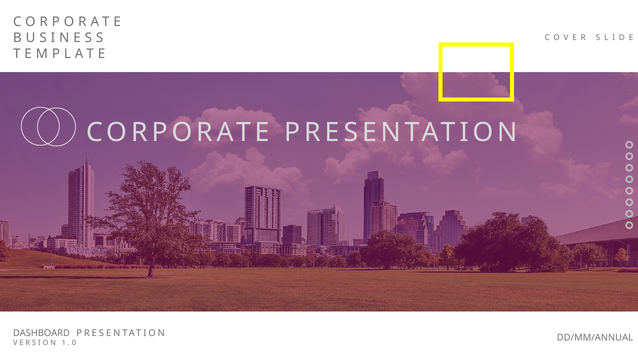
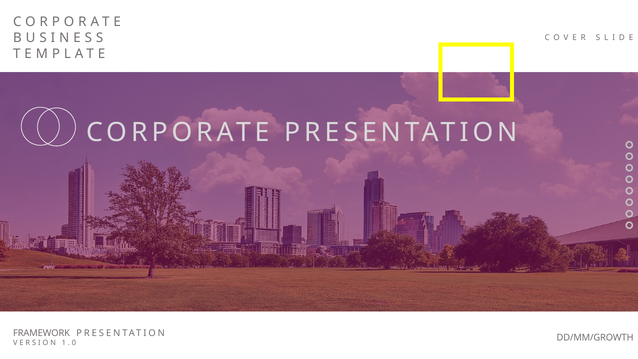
DASHBOARD: DASHBOARD -> FRAMEWORK
DD/MM/ANNUAL: DD/MM/ANNUAL -> DD/MM/GROWTH
